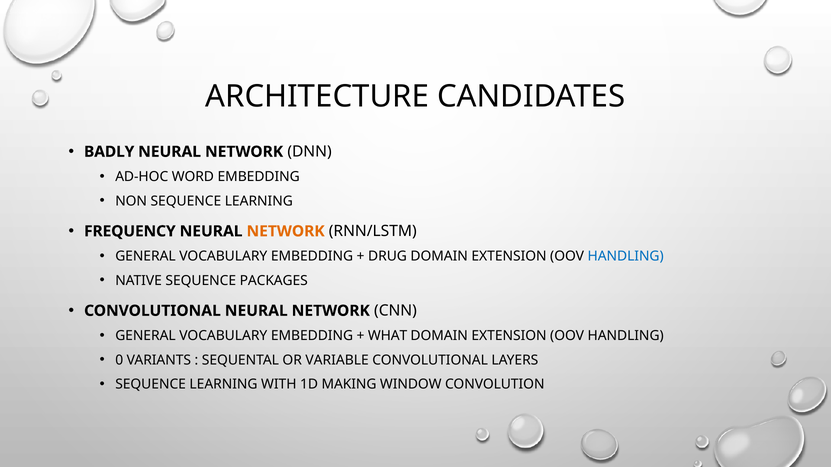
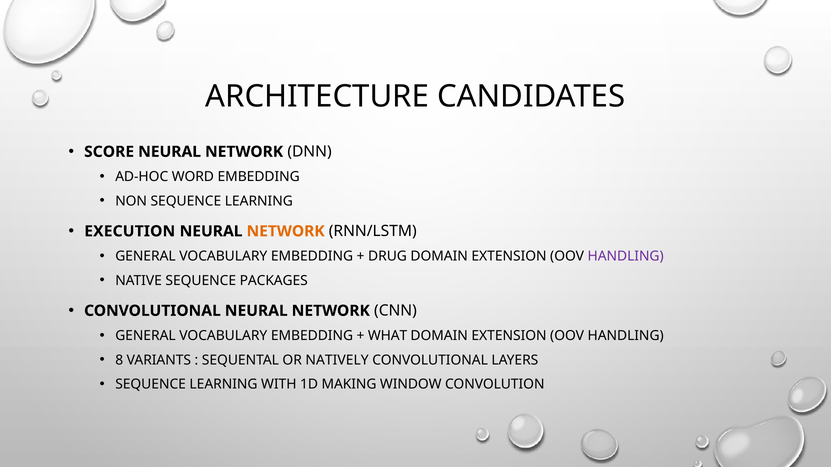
BADLY: BADLY -> SCORE
FREQUENCY: FREQUENCY -> EXECUTION
HANDLING at (626, 257) colour: blue -> purple
0: 0 -> 8
VARIABLE: VARIABLE -> NATIVELY
